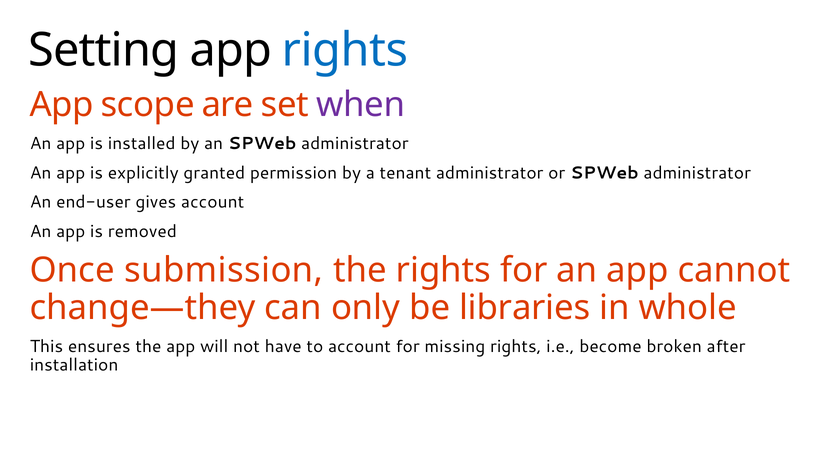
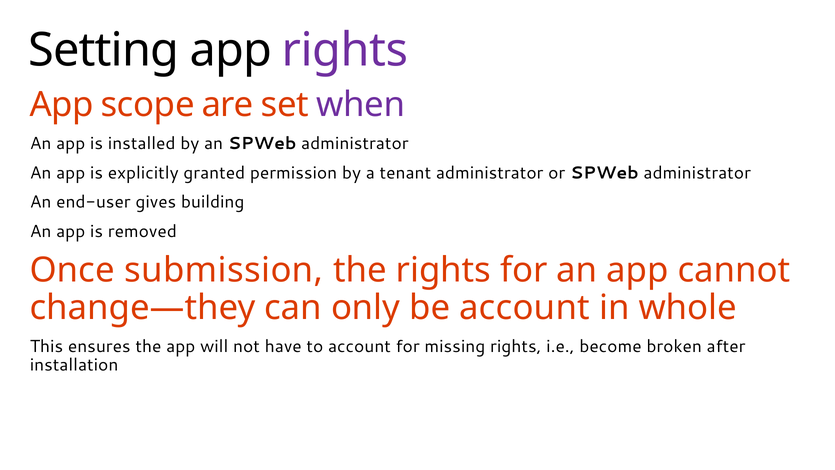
rights at (345, 50) colour: blue -> purple
gives account: account -> building
be libraries: libraries -> account
